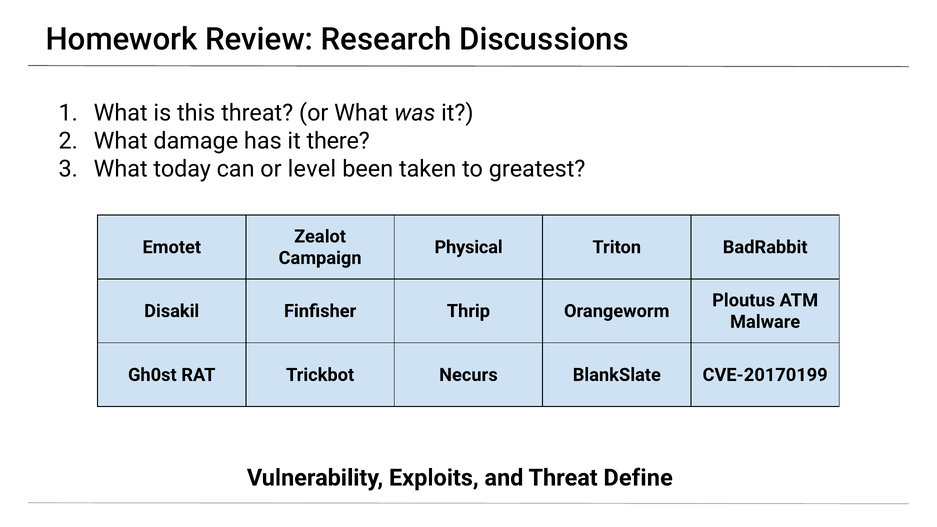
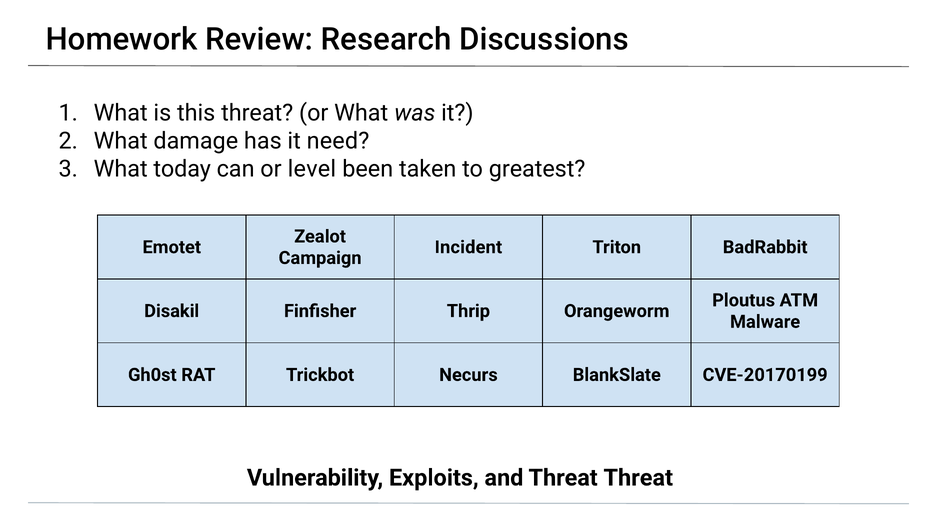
there: there -> need
Physical: Physical -> Incident
Threat Define: Define -> Threat
